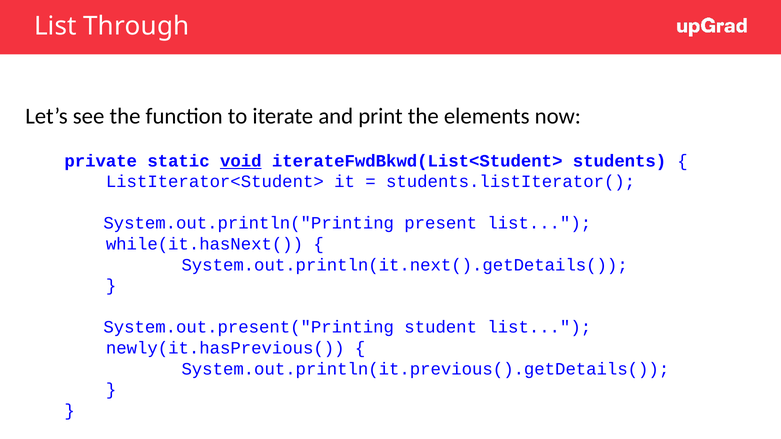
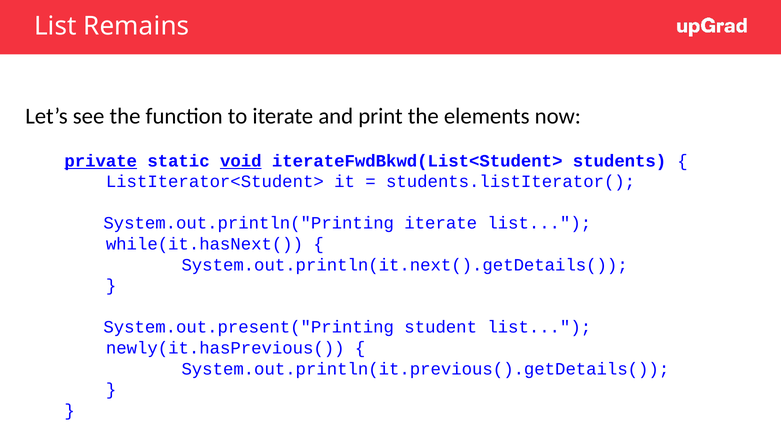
Through: Through -> Remains
private underline: none -> present
System.out.println("Printing present: present -> iterate
